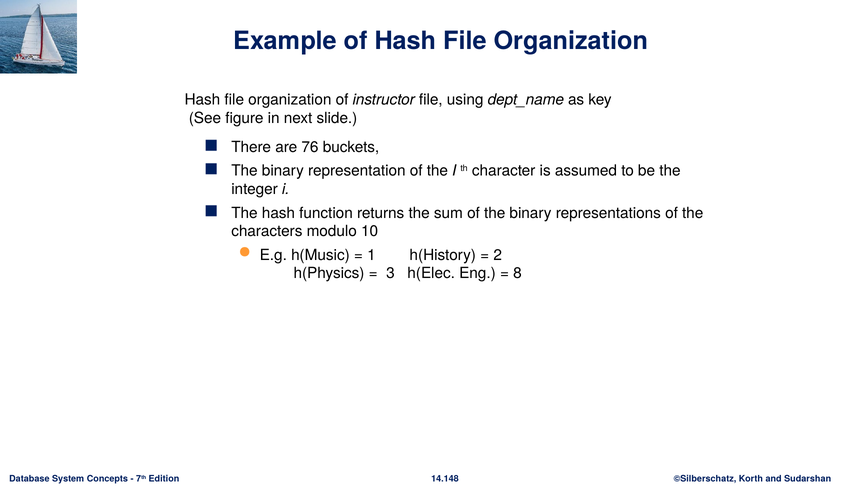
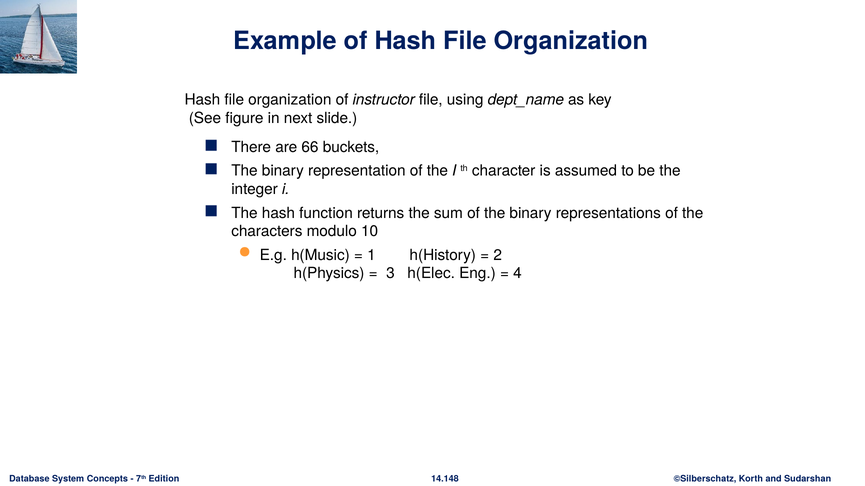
76: 76 -> 66
8: 8 -> 4
